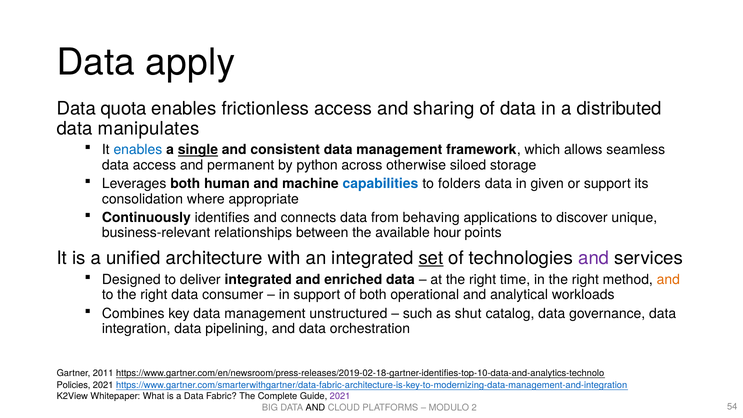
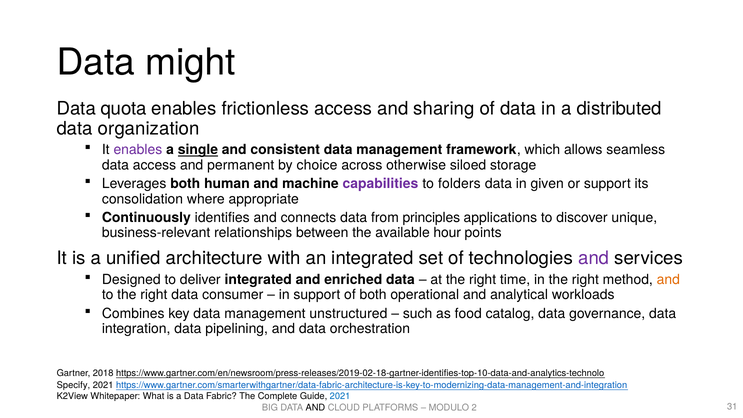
apply: apply -> might
manipulates: manipulates -> organization
enables at (138, 150) colour: blue -> purple
python: python -> choice
capabilities colour: blue -> purple
behaving: behaving -> principles
set underline: present -> none
shut: shut -> food
2011: 2011 -> 2018
Policies: Policies -> Specify
2021 at (340, 396) colour: purple -> blue
54: 54 -> 31
